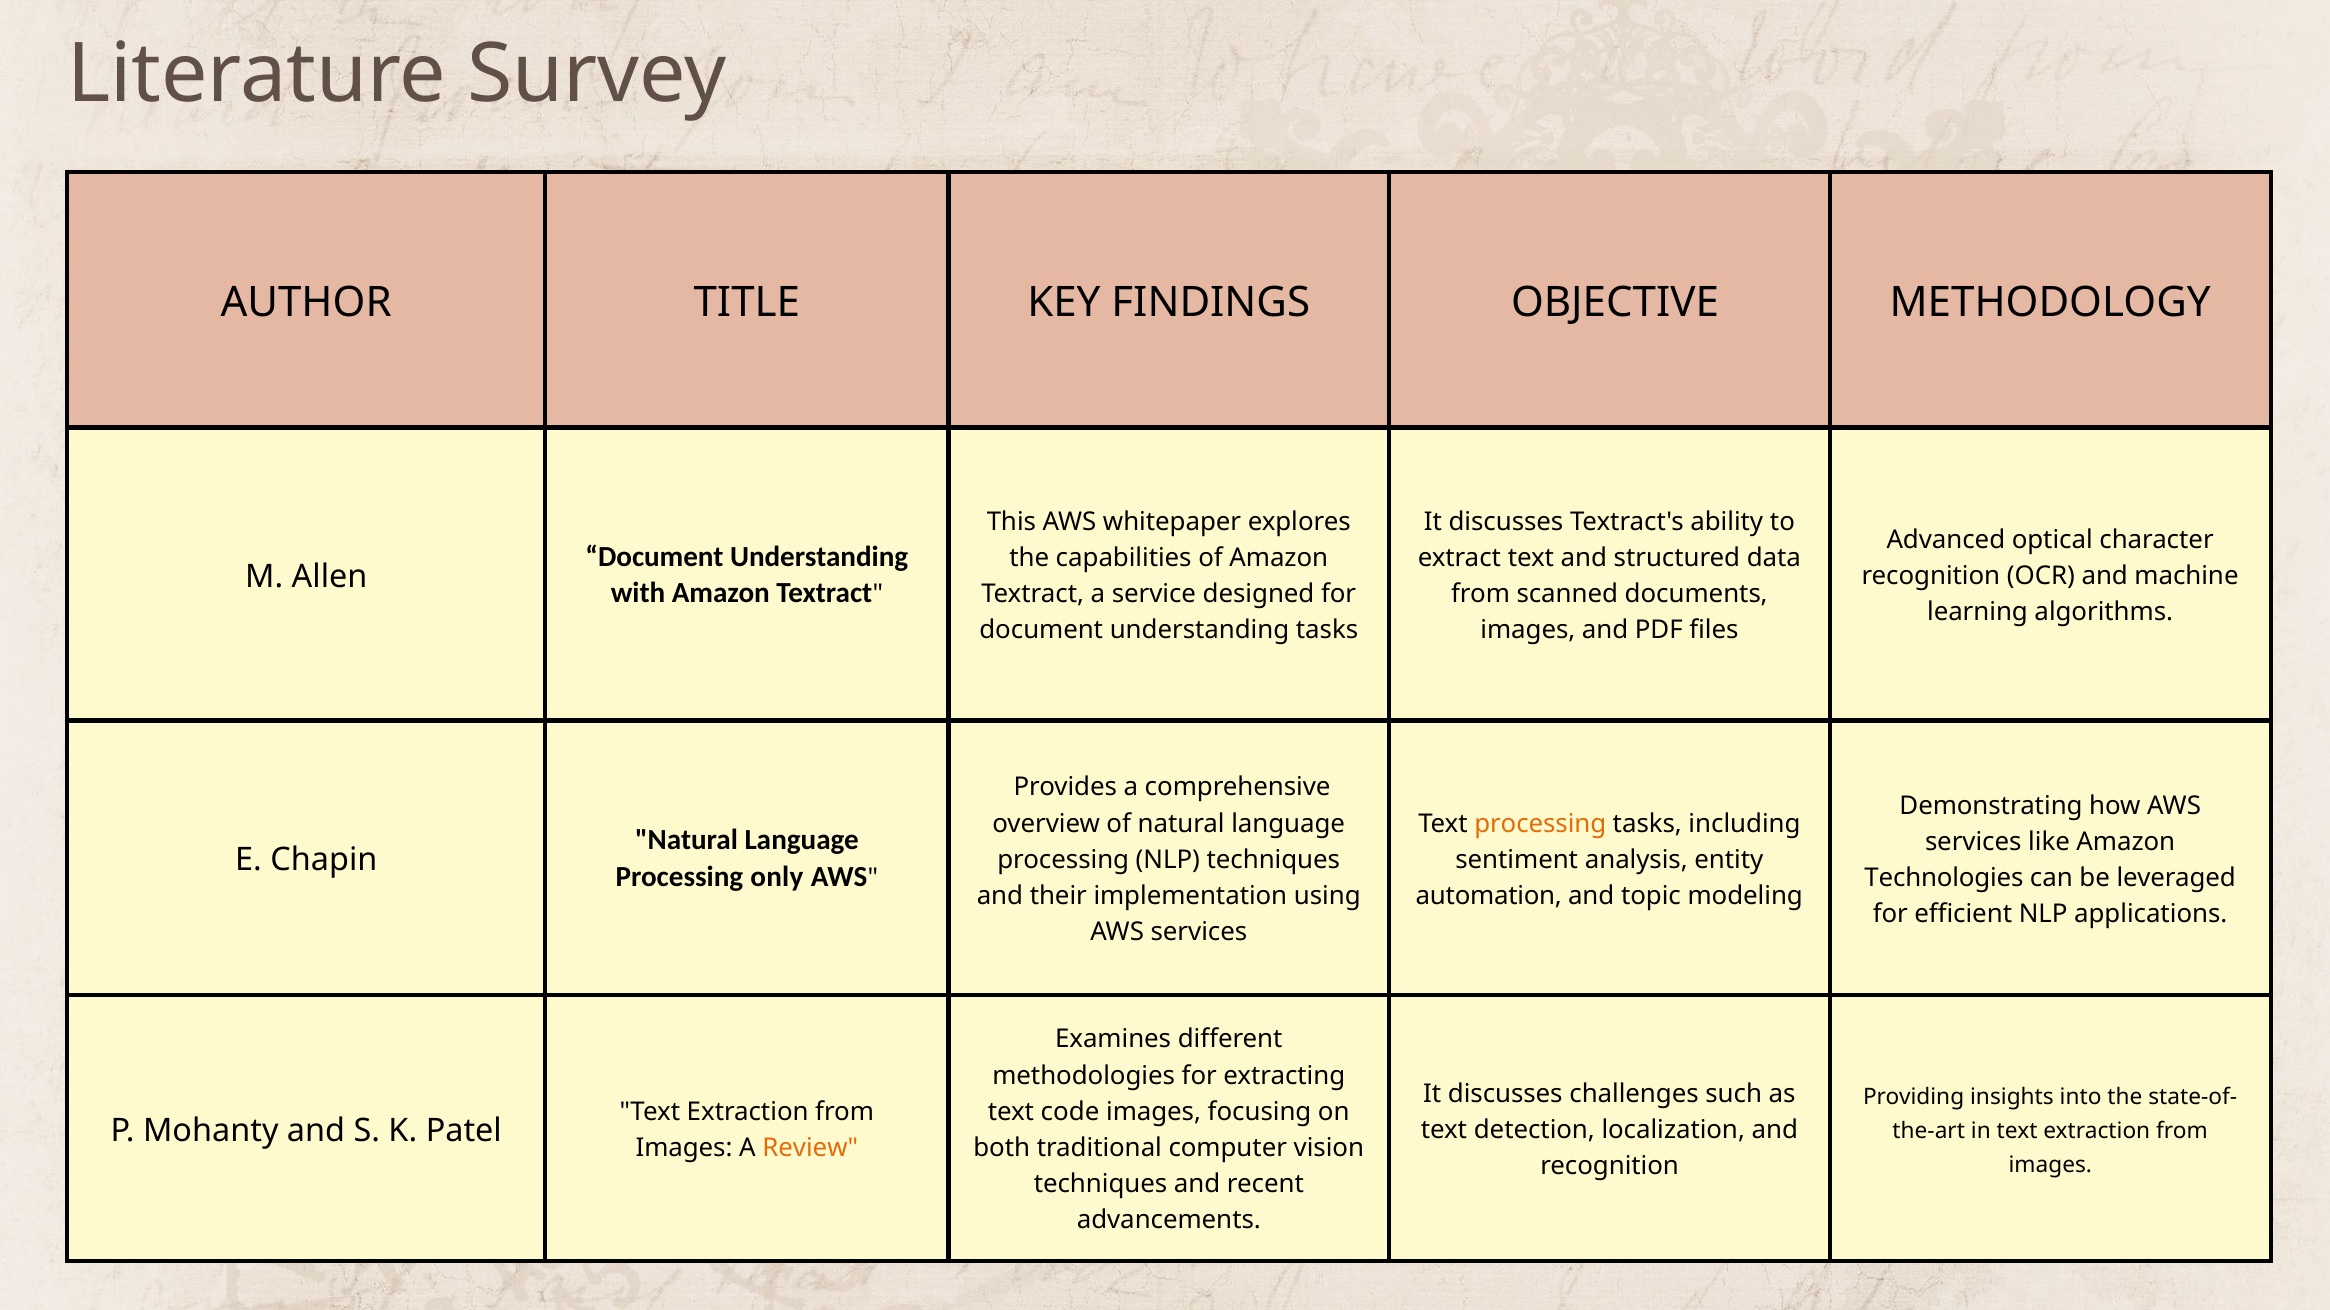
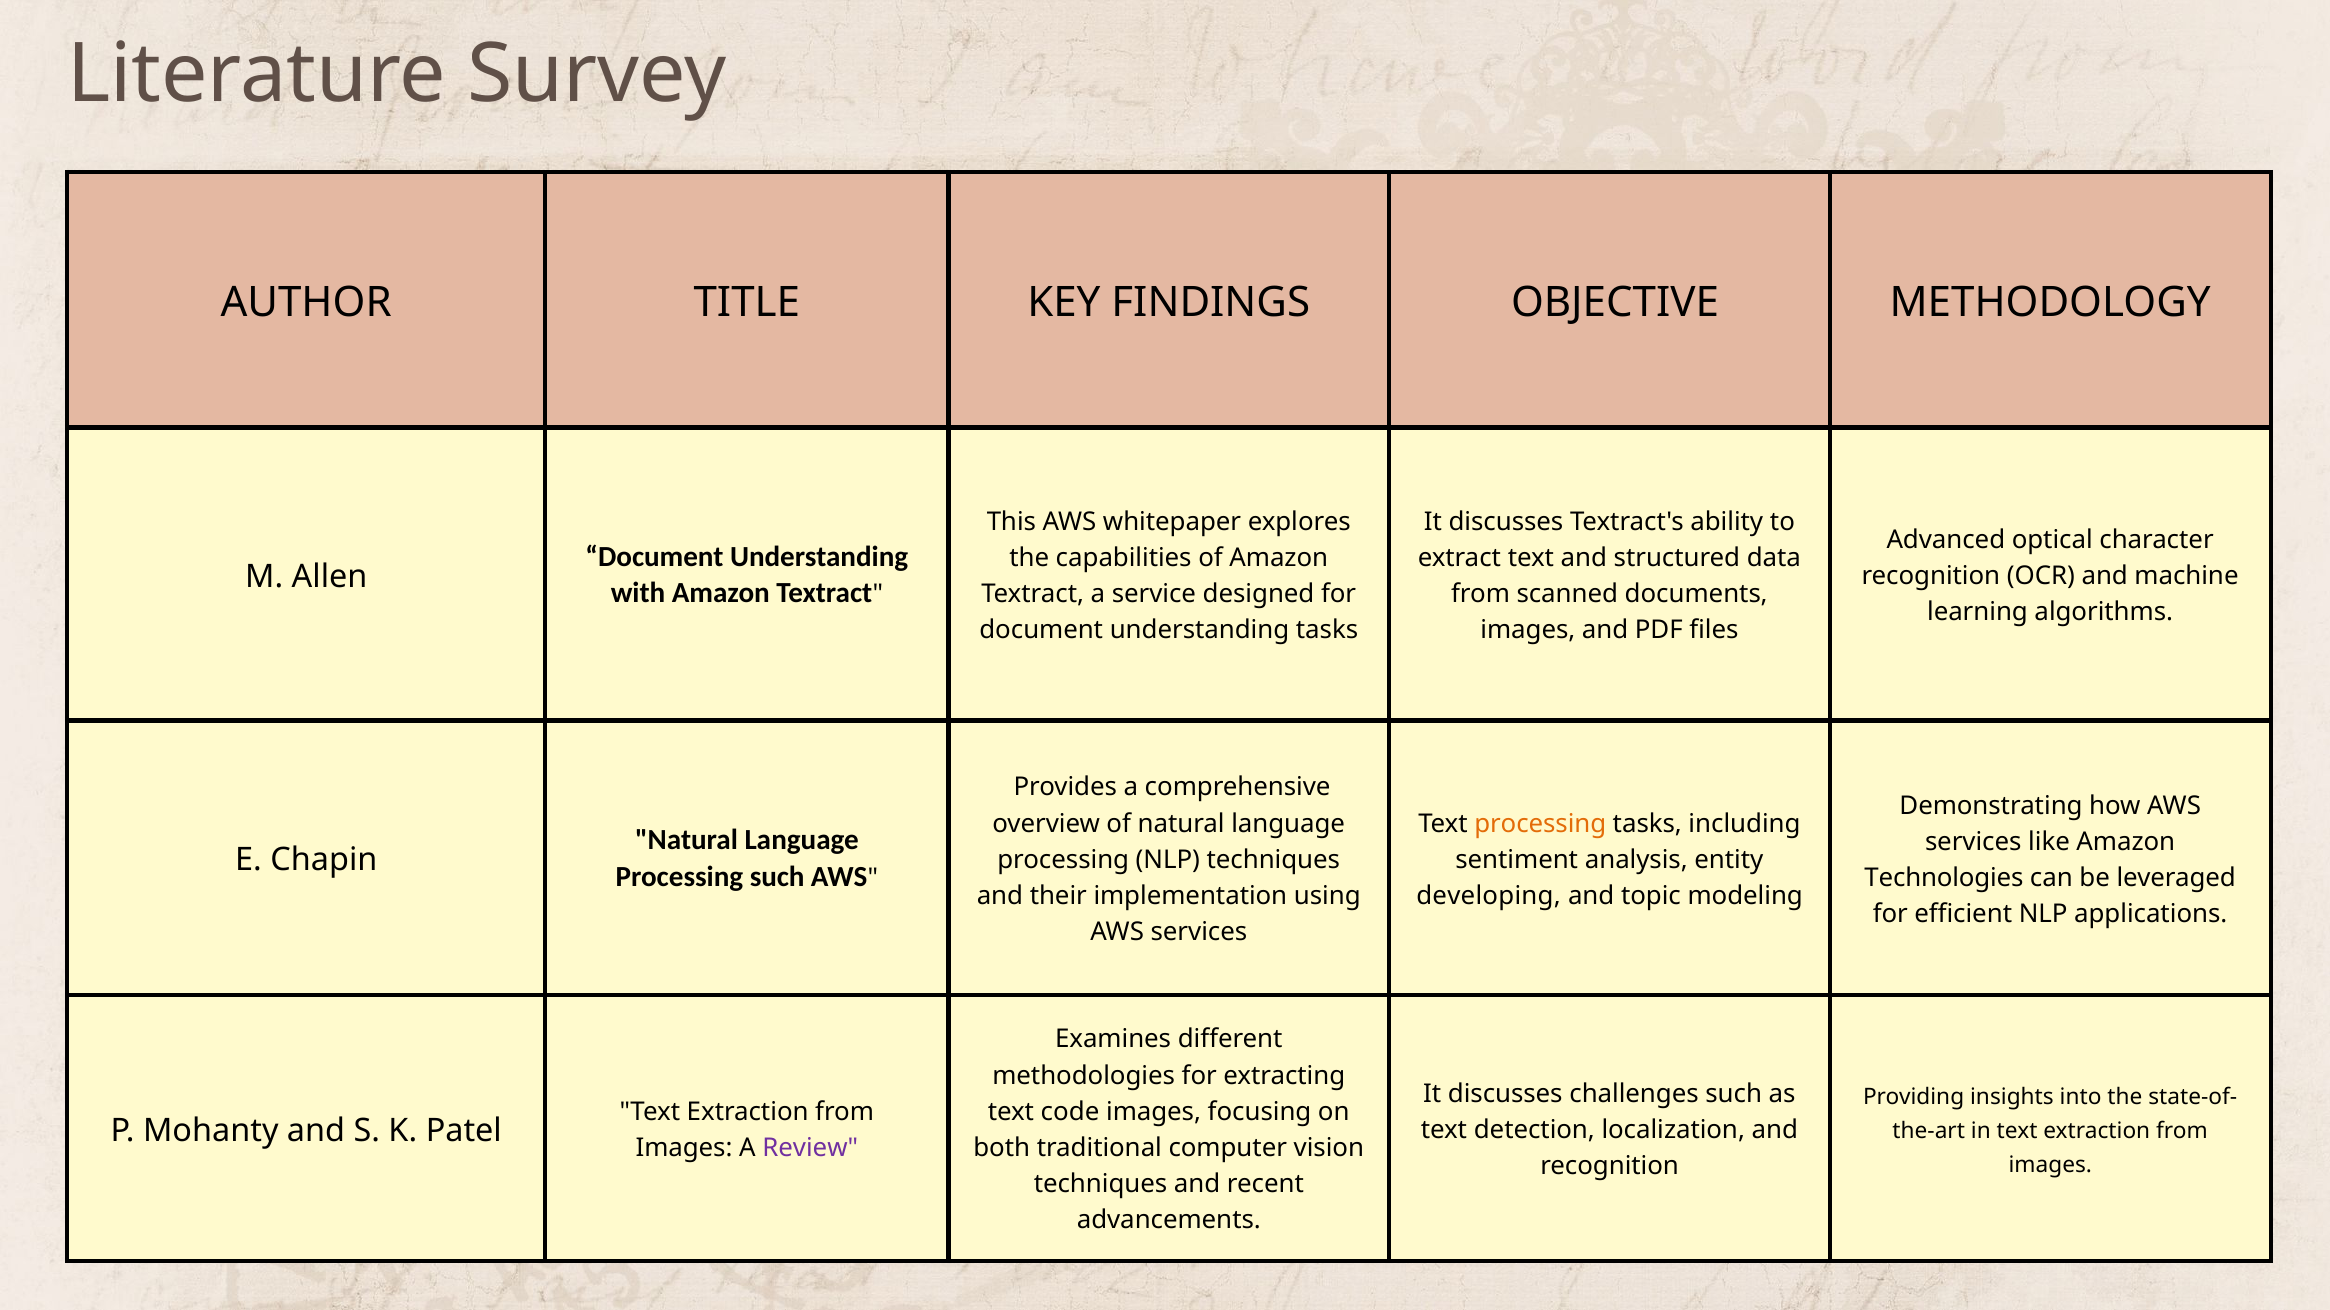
Processing only: only -> such
automation: automation -> developing
Review colour: orange -> purple
